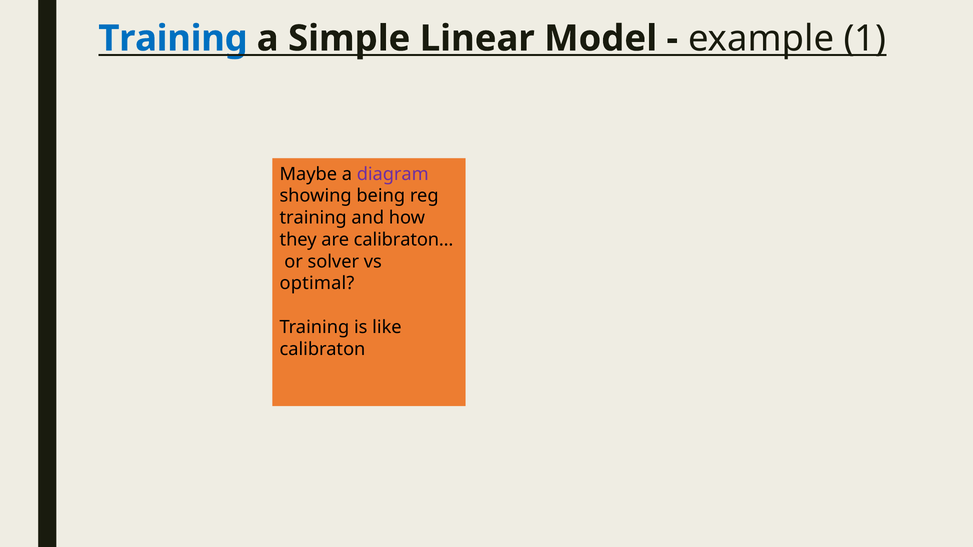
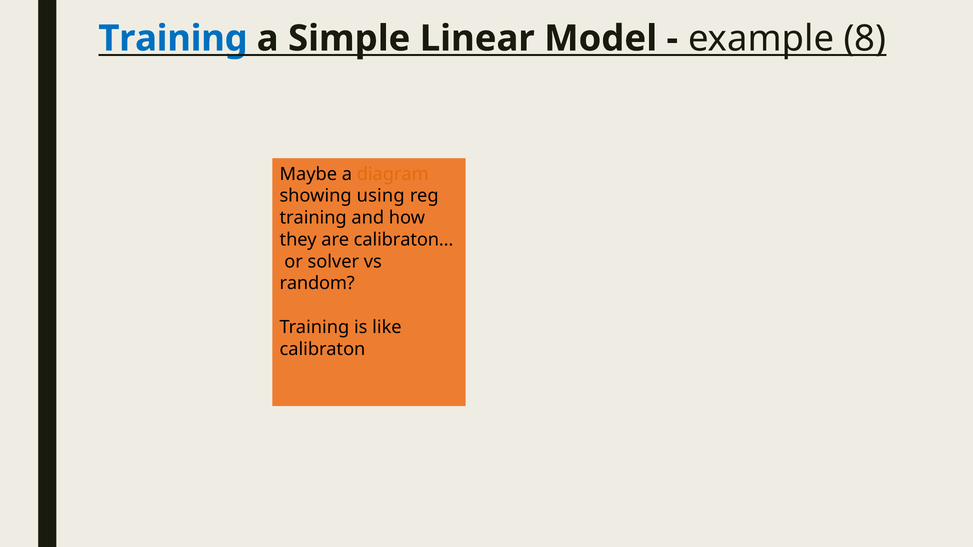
1: 1 -> 8
diagram colour: purple -> orange
being: being -> using
optimal: optimal -> random
